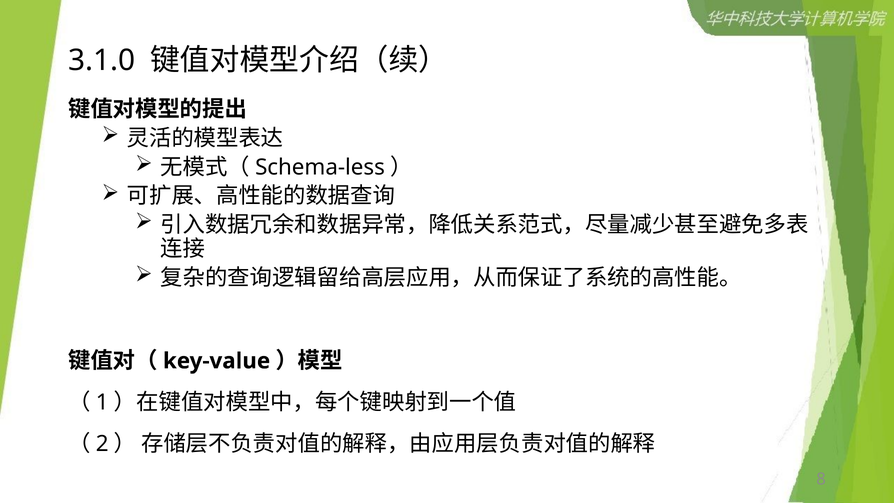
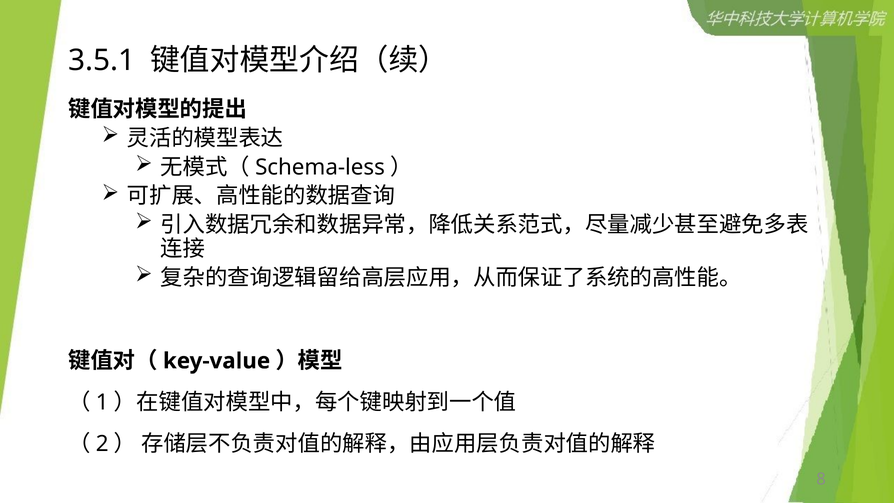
3.1.0: 3.1.0 -> 3.5.1
